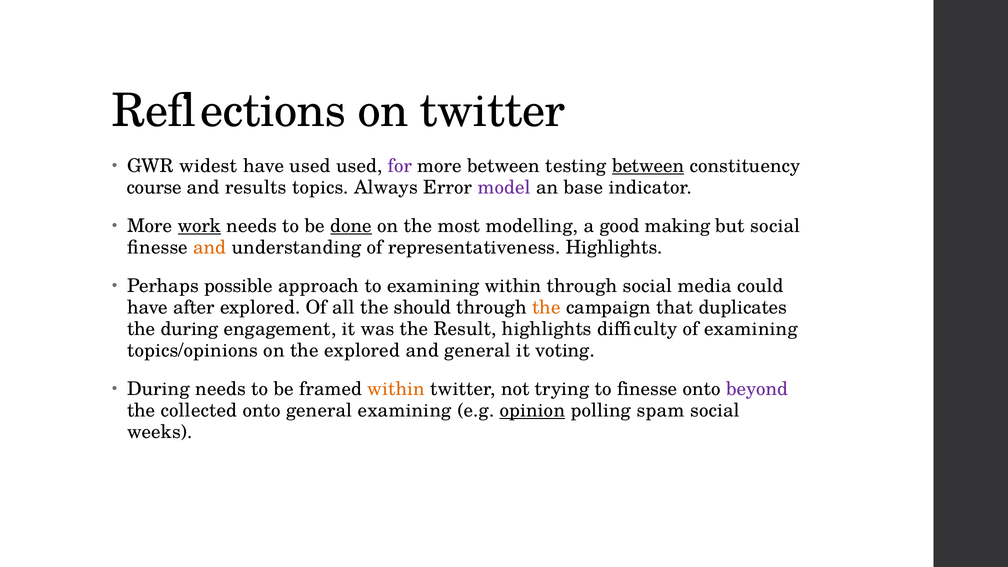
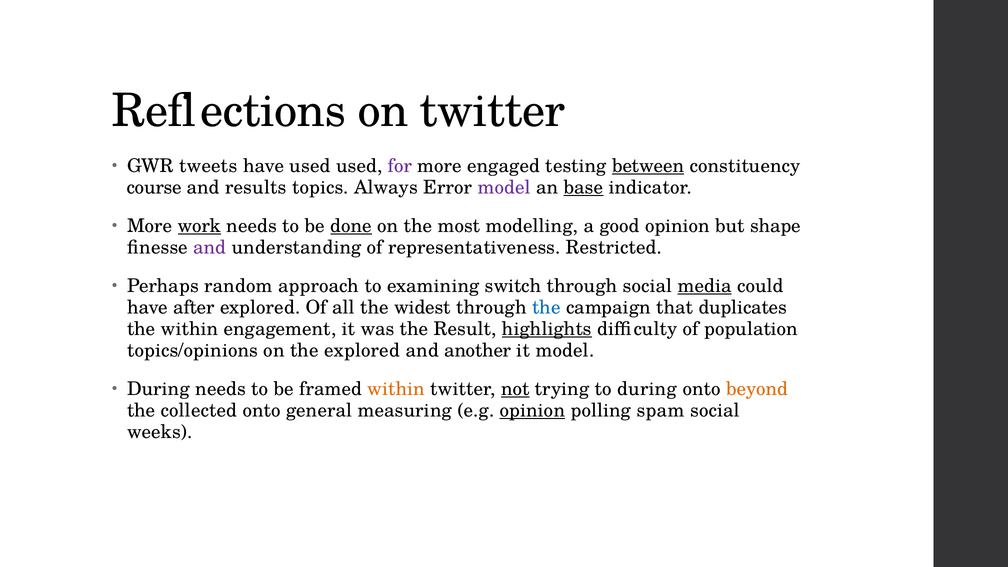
widest: widest -> tweets
more between: between -> engaged
base underline: none -> present
good making: making -> opinion
but social: social -> shape
and at (210, 247) colour: orange -> purple
representativeness Highlights: Highlights -> Restricted
possible: possible -> random
examining within: within -> switch
media underline: none -> present
should: should -> widest
the at (546, 307) colour: orange -> blue
the during: during -> within
highlights at (547, 329) underline: none -> present
of examining: examining -> population
and general: general -> another
it voting: voting -> model
not underline: none -> present
to finesse: finesse -> during
beyond colour: purple -> orange
general examining: examining -> measuring
